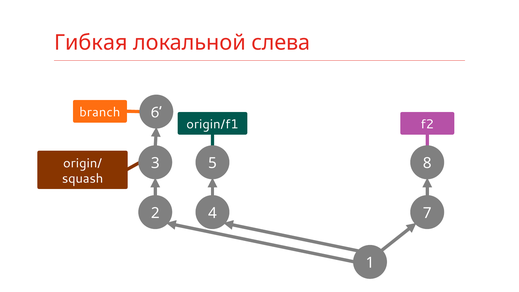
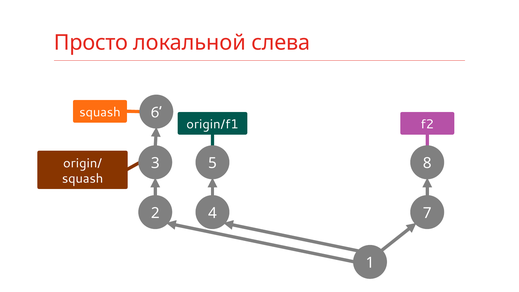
Гибкая: Гибкая -> Просто
branch at (100, 112): branch -> squash
